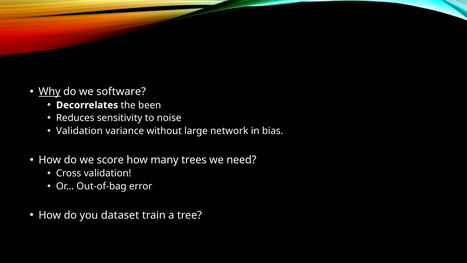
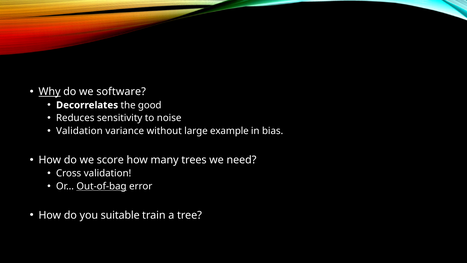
been: been -> good
network: network -> example
Out-of-bag underline: none -> present
dataset: dataset -> suitable
